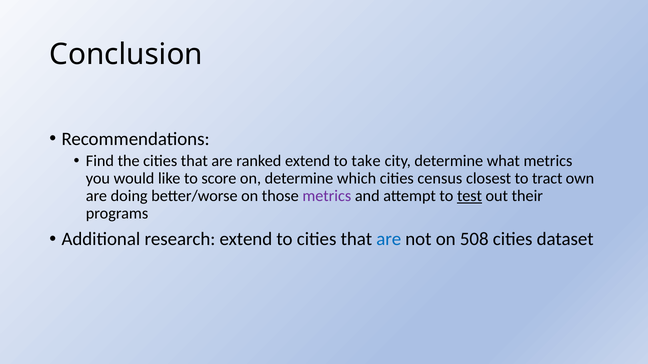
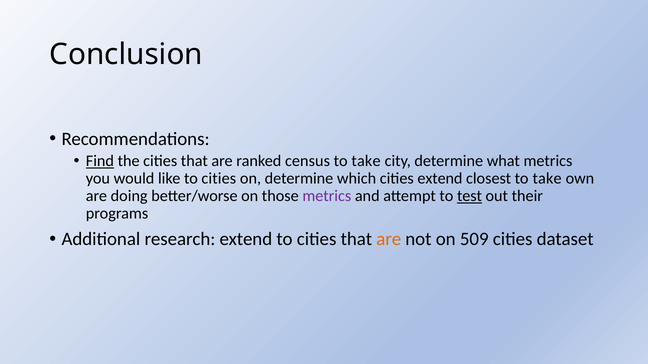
Find underline: none -> present
ranked extend: extend -> census
like to score: score -> cities
cities census: census -> extend
closest to tract: tract -> take
are at (389, 239) colour: blue -> orange
508: 508 -> 509
